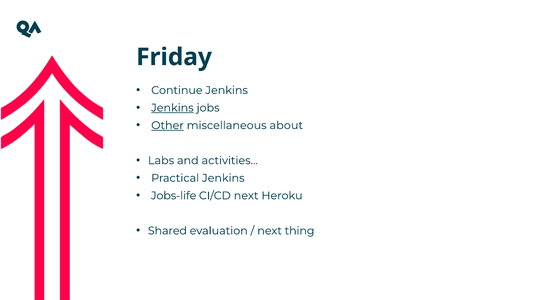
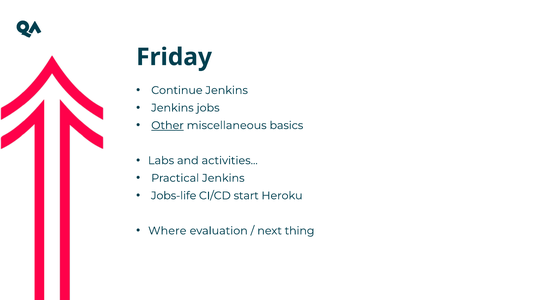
Jenkins at (172, 108) underline: present -> none
about: about -> basics
CI/CD next: next -> start
Shared: Shared -> Where
